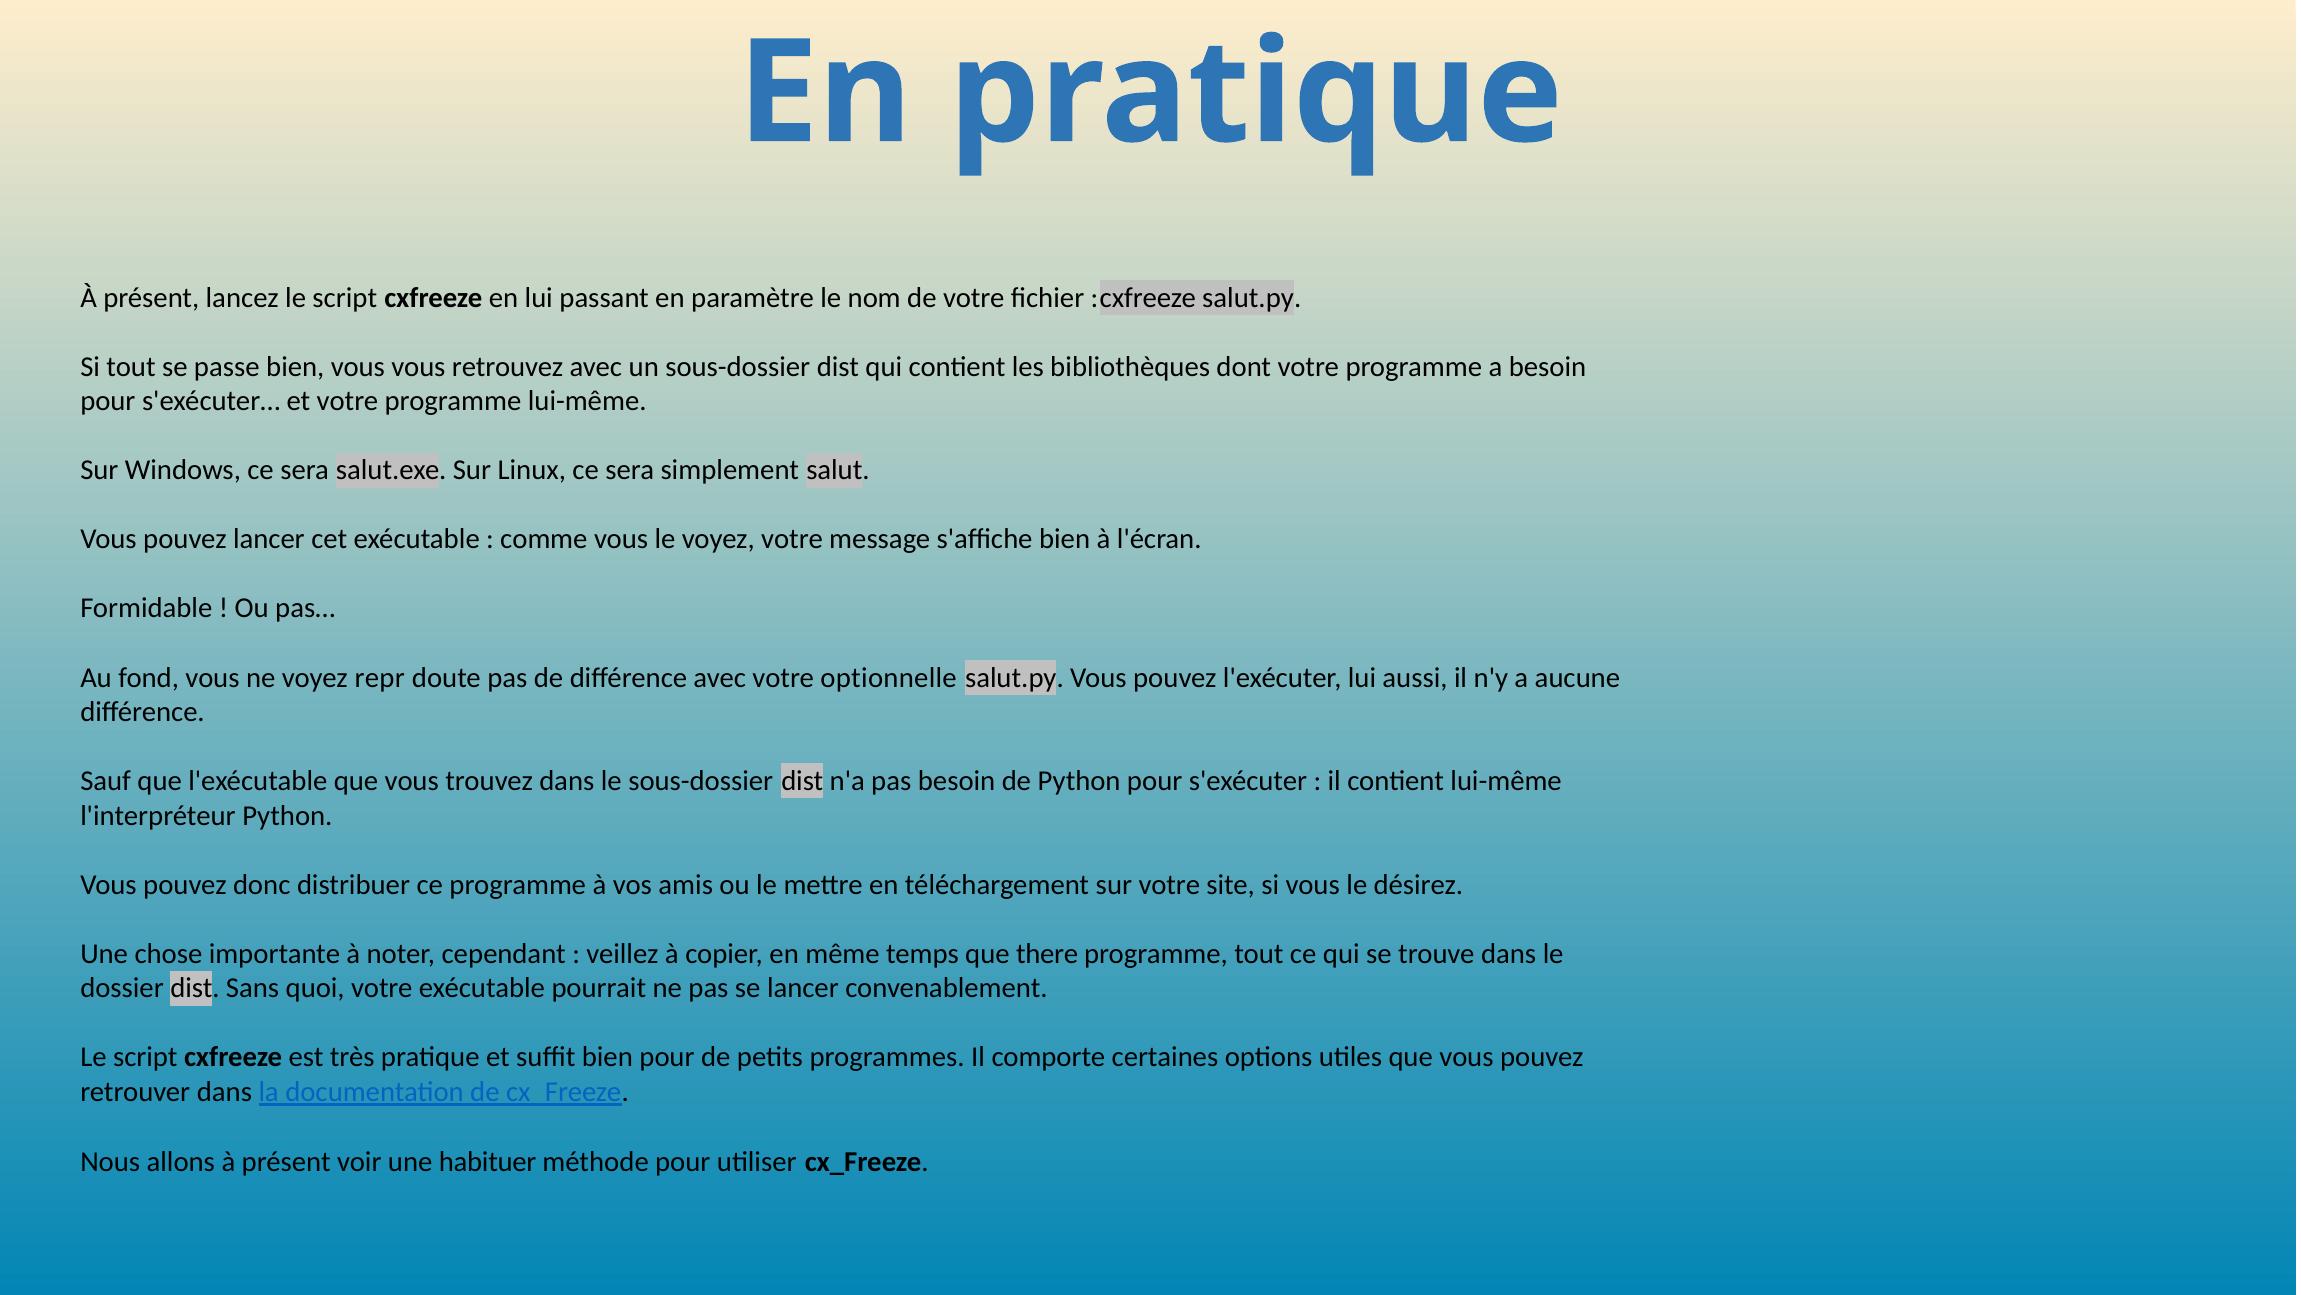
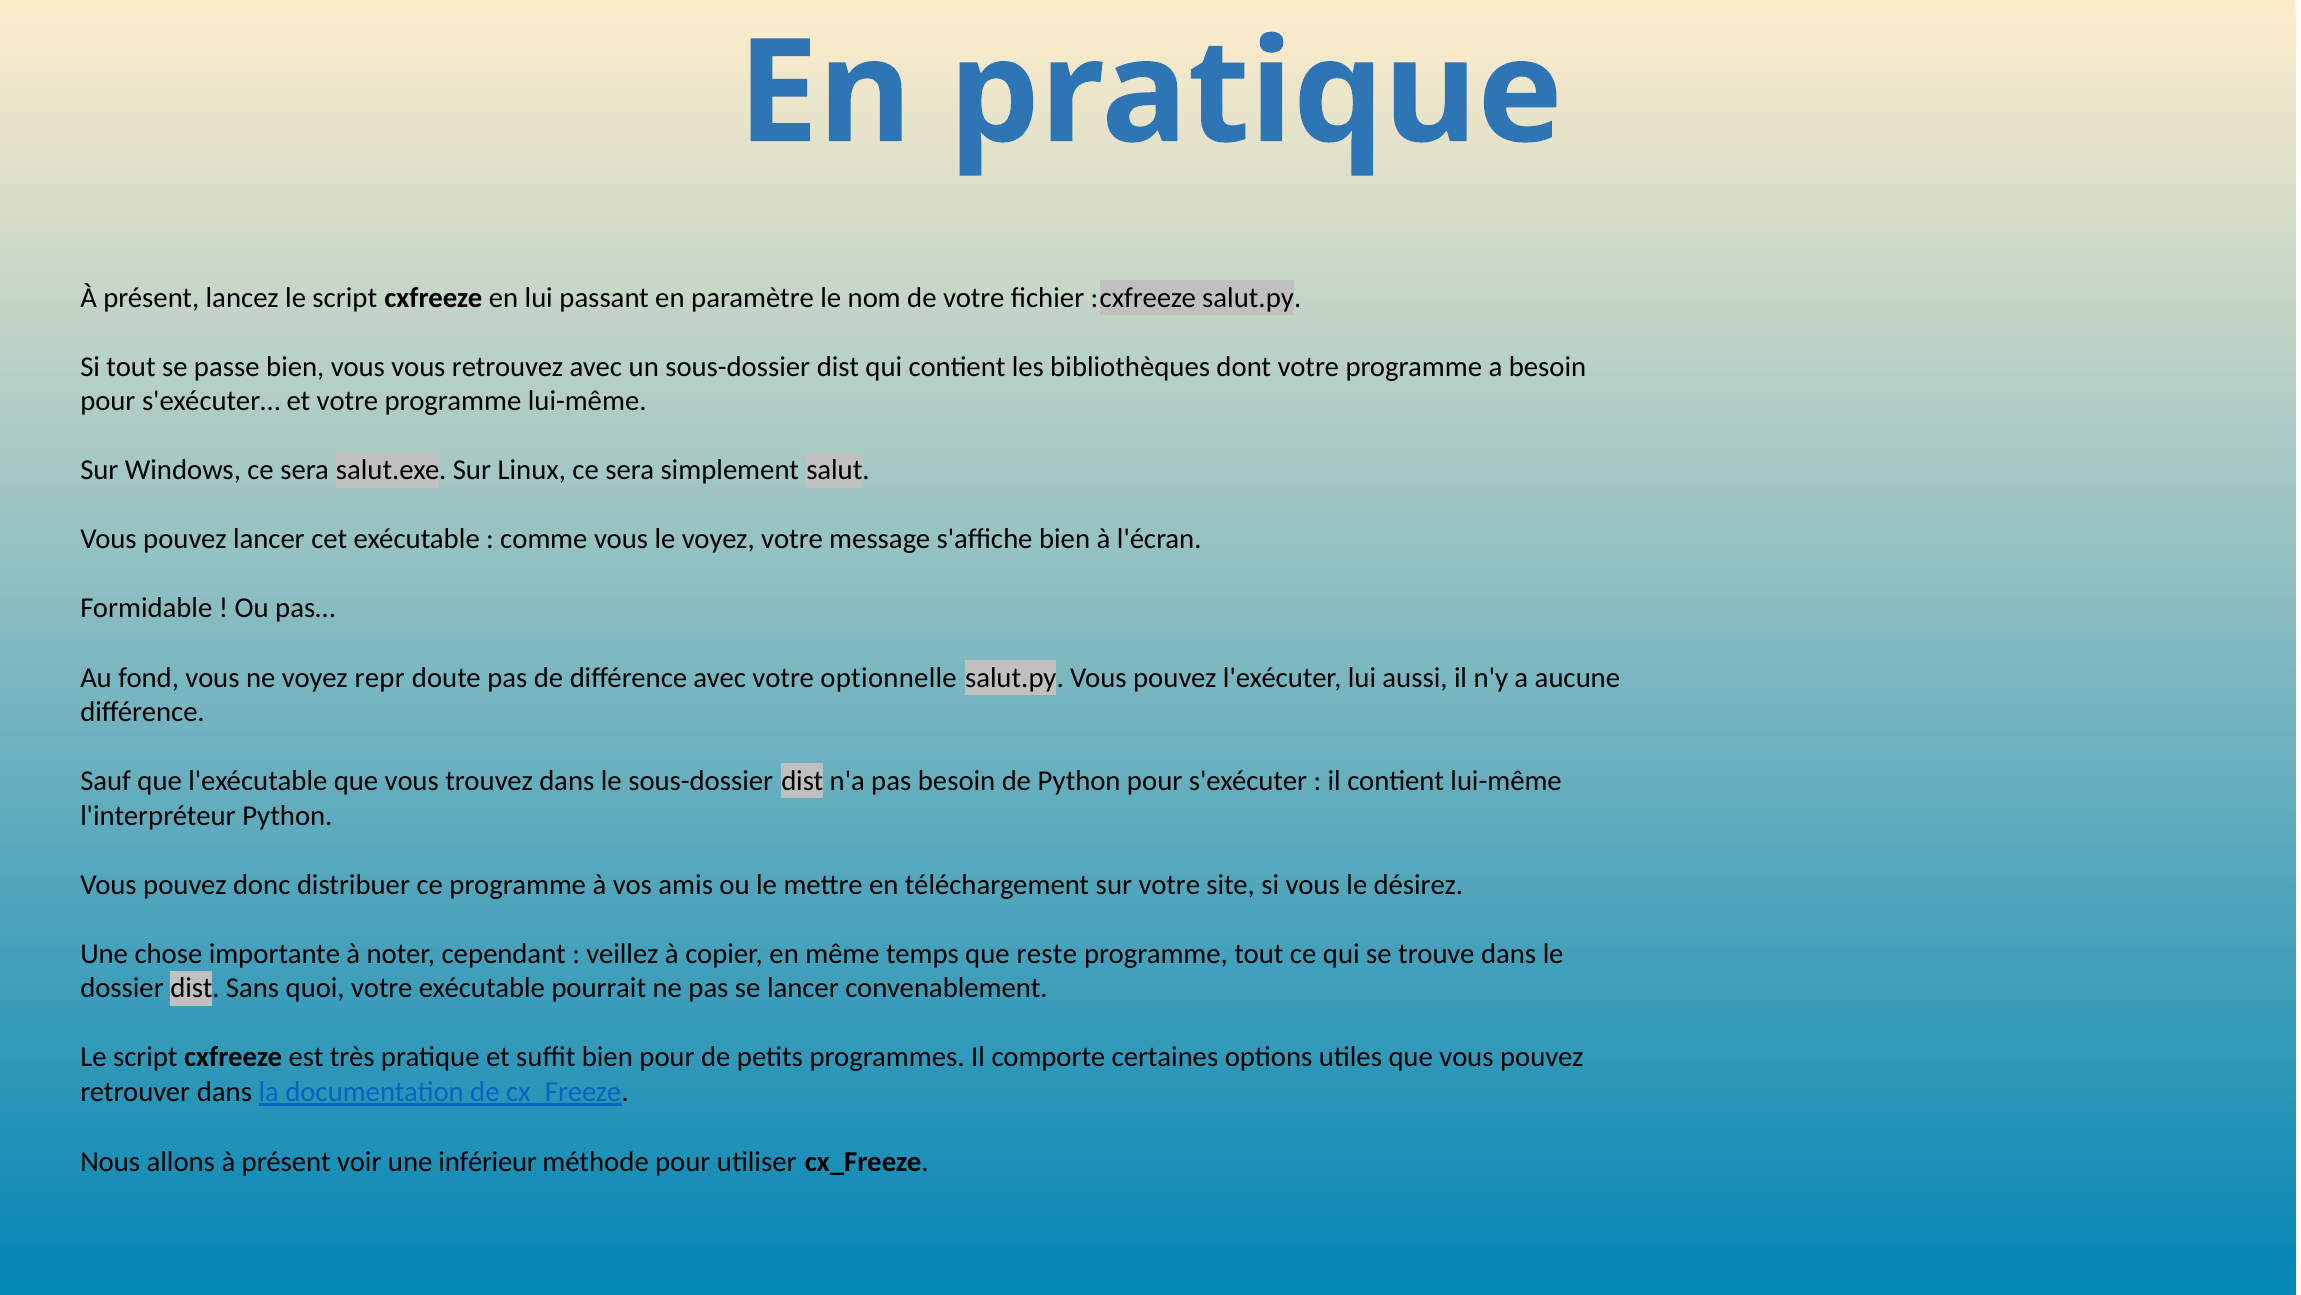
there: there -> reste
habituer: habituer -> inférieur
